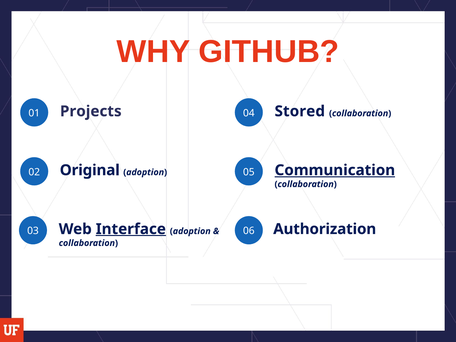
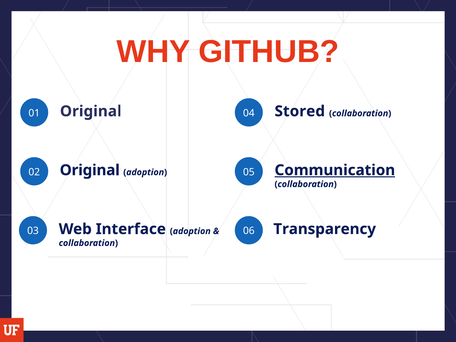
Projects at (91, 111): Projects -> Original
Interface underline: present -> none
Authorization: Authorization -> Transparency
